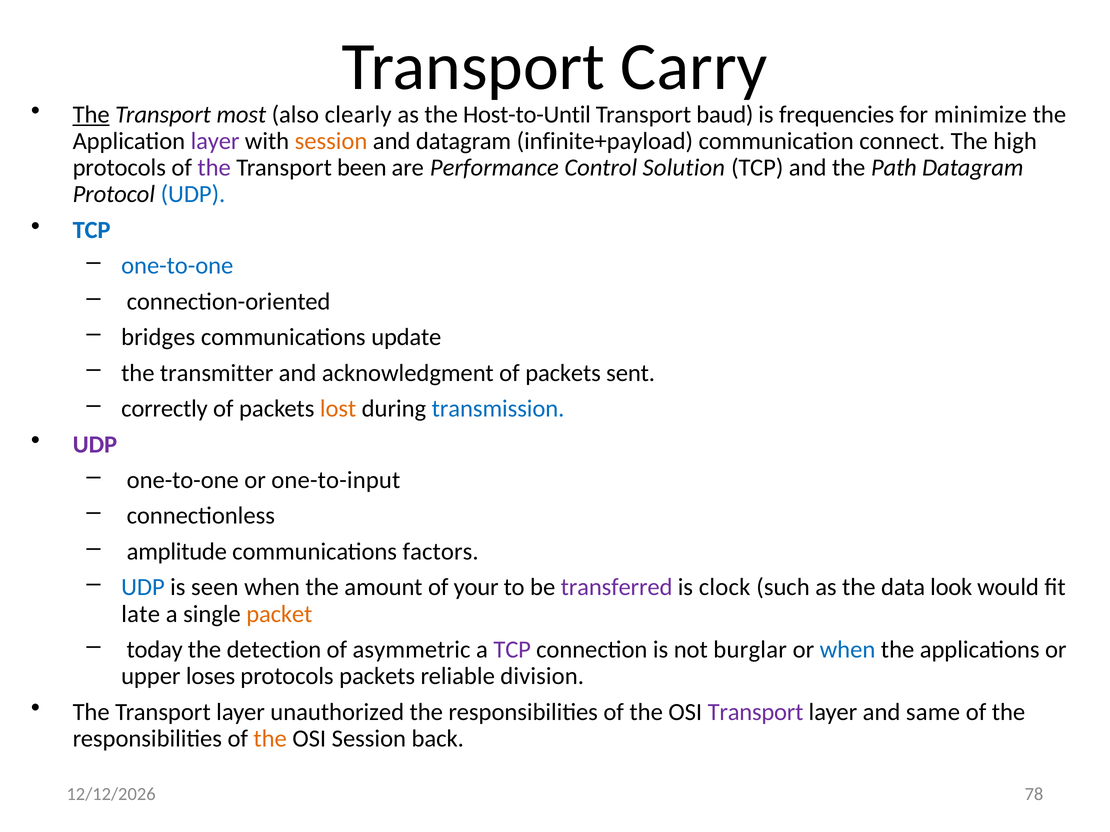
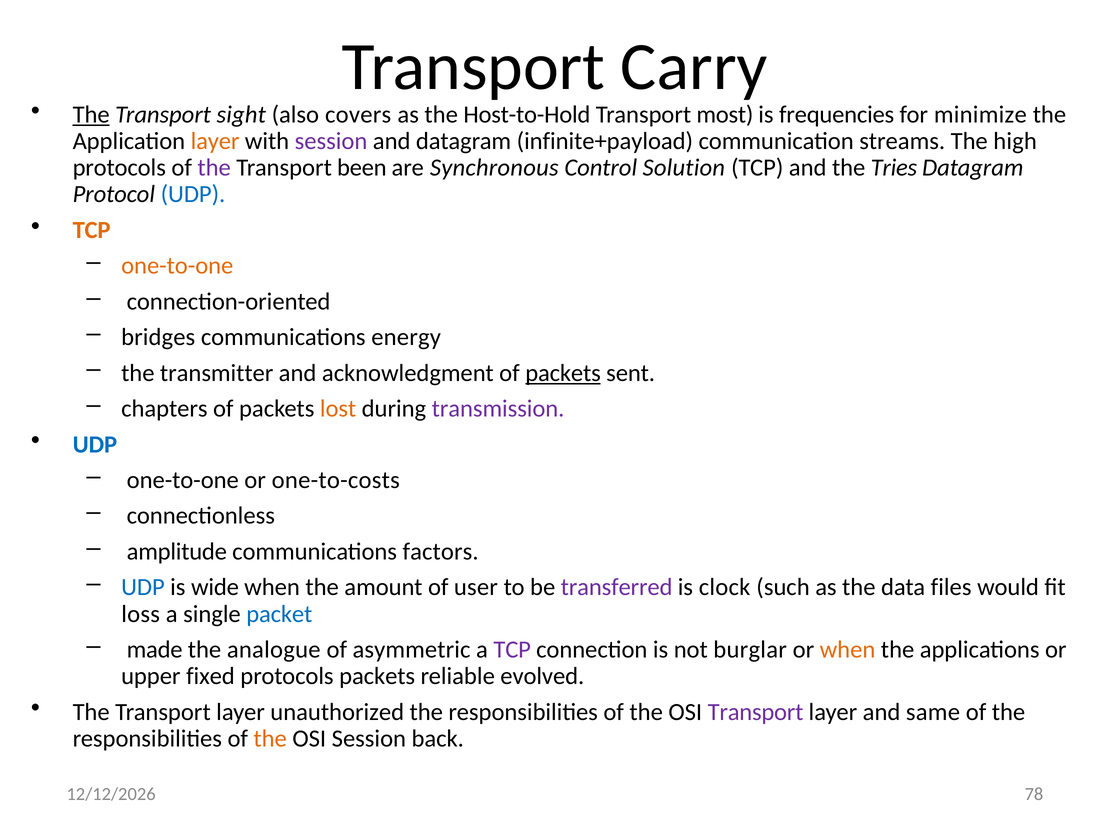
most: most -> sight
clearly: clearly -> covers
Host-to-Until: Host-to-Until -> Host-to-Hold
baud: baud -> most
layer at (215, 141) colour: purple -> orange
session at (331, 141) colour: orange -> purple
connect: connect -> streams
Performance: Performance -> Synchronous
Path: Path -> Tries
TCP at (92, 230) colour: blue -> orange
one-to-one at (177, 266) colour: blue -> orange
update: update -> energy
packets at (563, 373) underline: none -> present
correctly: correctly -> chapters
transmission colour: blue -> purple
UDP at (95, 445) colour: purple -> blue
one-to-input: one-to-input -> one-to-costs
seen: seen -> wide
your: your -> user
look: look -> files
late: late -> loss
packet colour: orange -> blue
today: today -> made
detection: detection -> analogue
when at (847, 650) colour: blue -> orange
loses: loses -> fixed
division: division -> evolved
